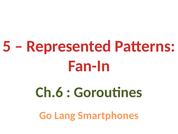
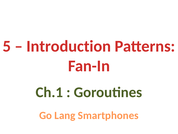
Represented: Represented -> Introduction
Ch.6: Ch.6 -> Ch.1
